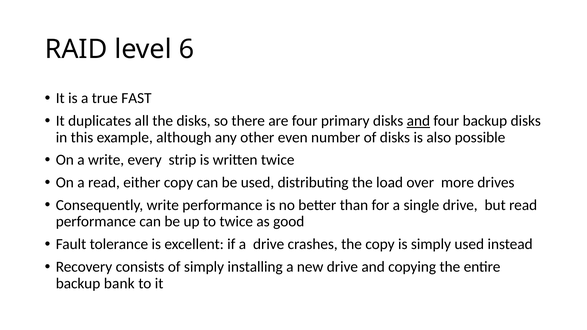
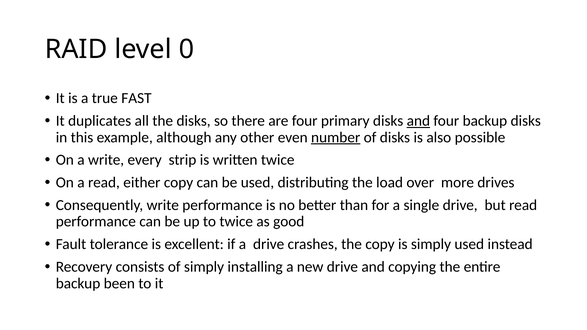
6: 6 -> 0
number underline: none -> present
bank: bank -> been
